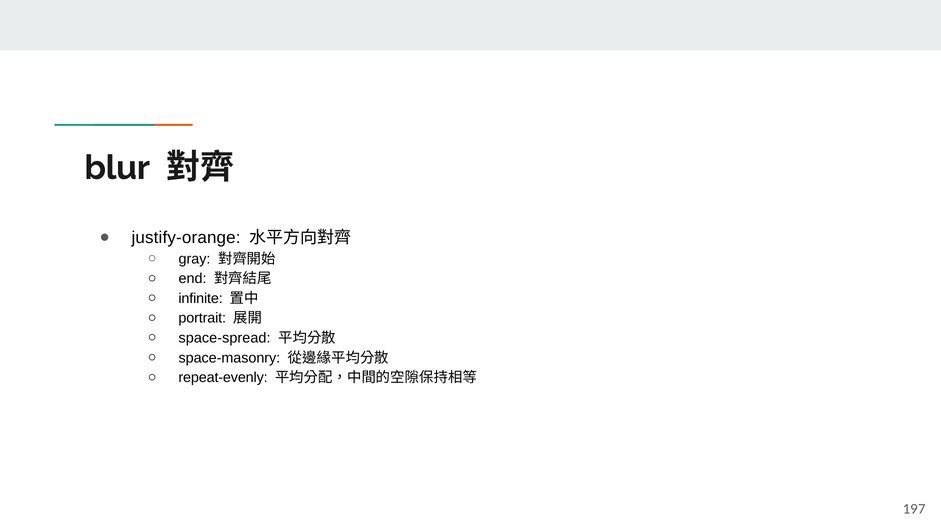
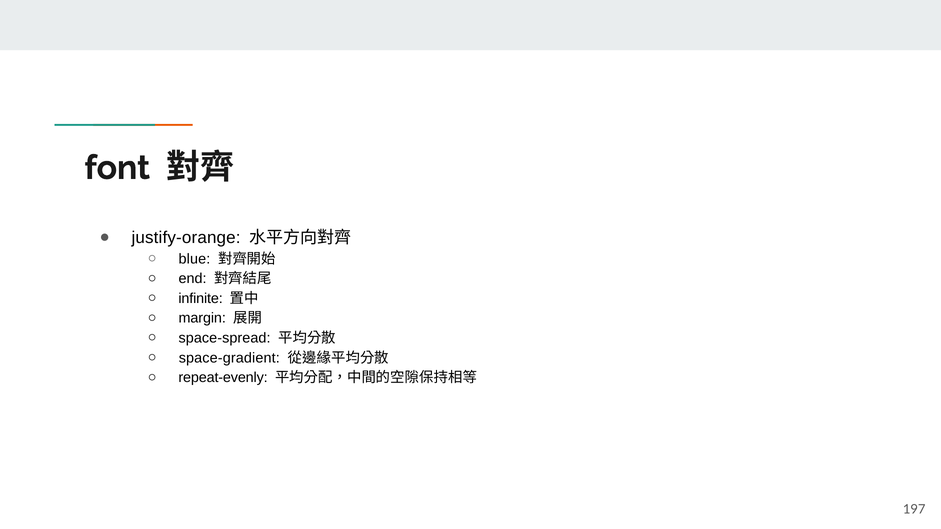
blur: blur -> font
gray: gray -> blue
portrait: portrait -> margin
space-masonry: space-masonry -> space-gradient
